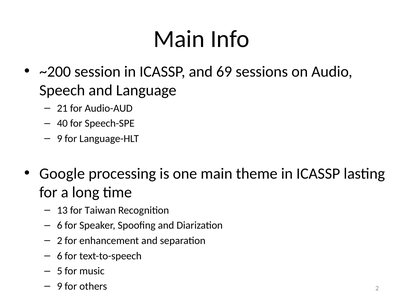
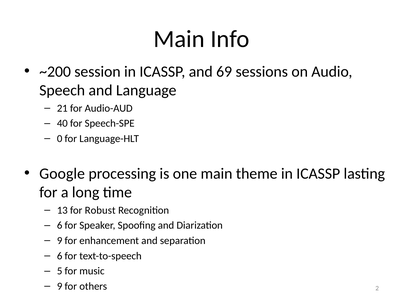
9 at (60, 139): 9 -> 0
Taiwan: Taiwan -> Robust
2 at (60, 241): 2 -> 9
